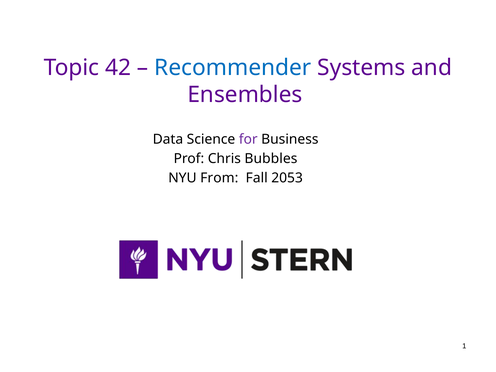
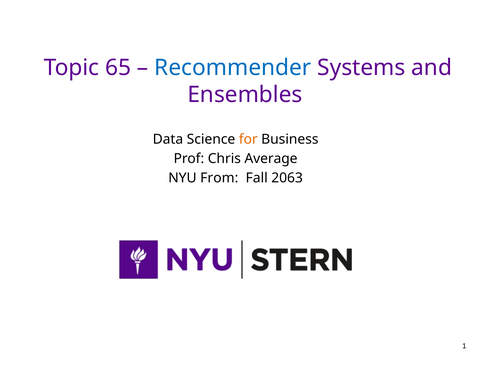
42: 42 -> 65
for colour: purple -> orange
Bubbles: Bubbles -> Average
2053: 2053 -> 2063
